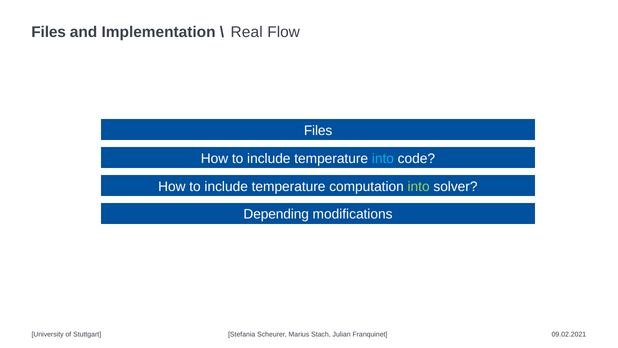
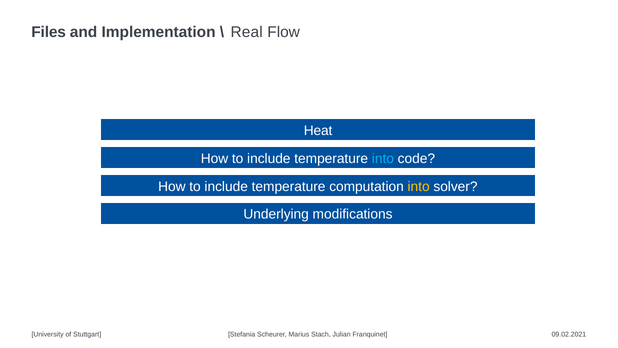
Files at (318, 130): Files -> Heat
into at (419, 186) colour: light green -> yellow
Depending: Depending -> Underlying
